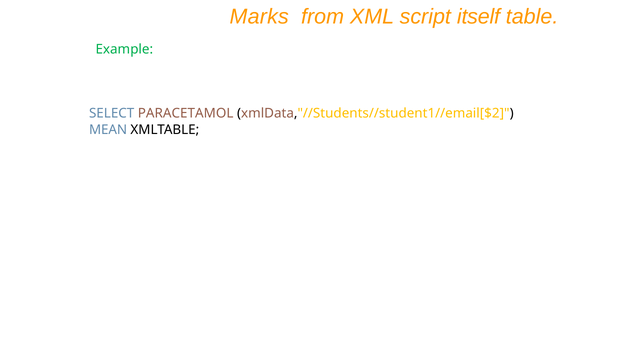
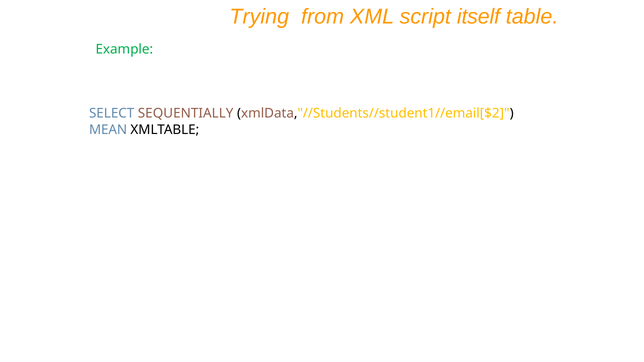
Marks: Marks -> Trying
PARACETAMOL: PARACETAMOL -> SEQUENTIALLY
